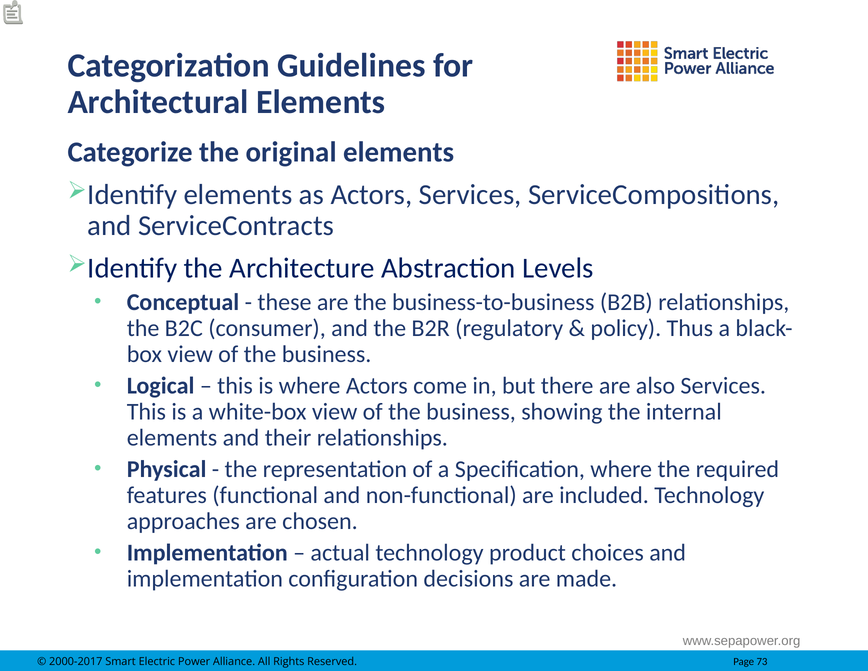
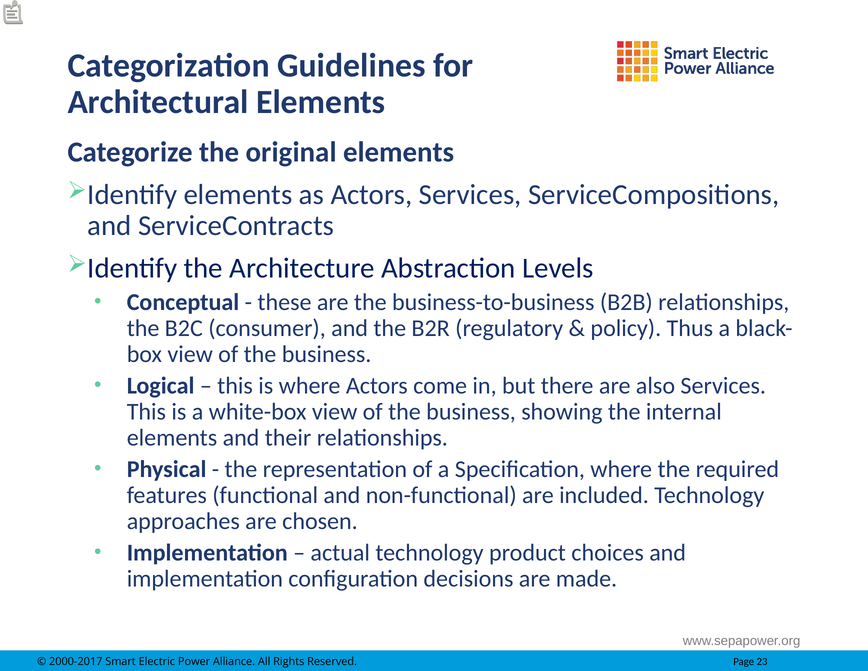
73: 73 -> 23
